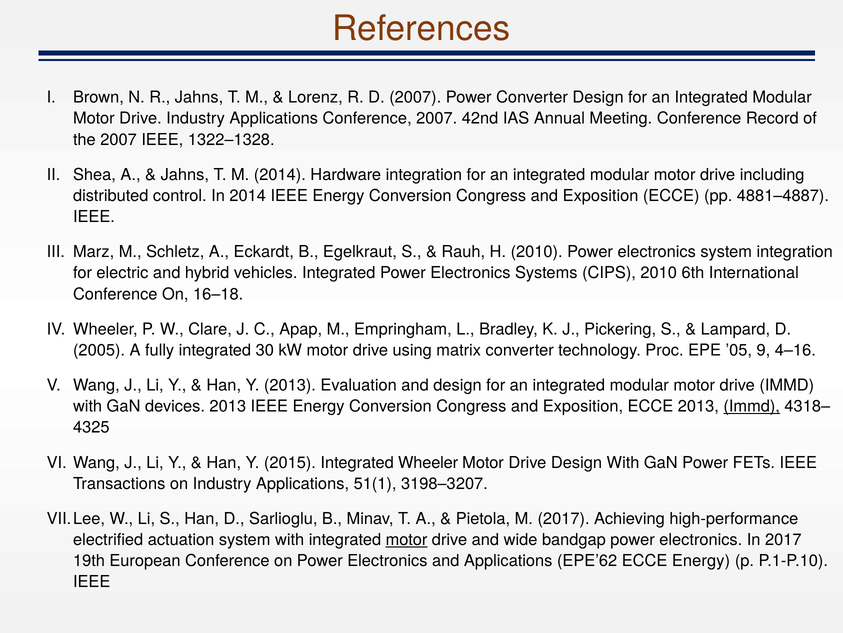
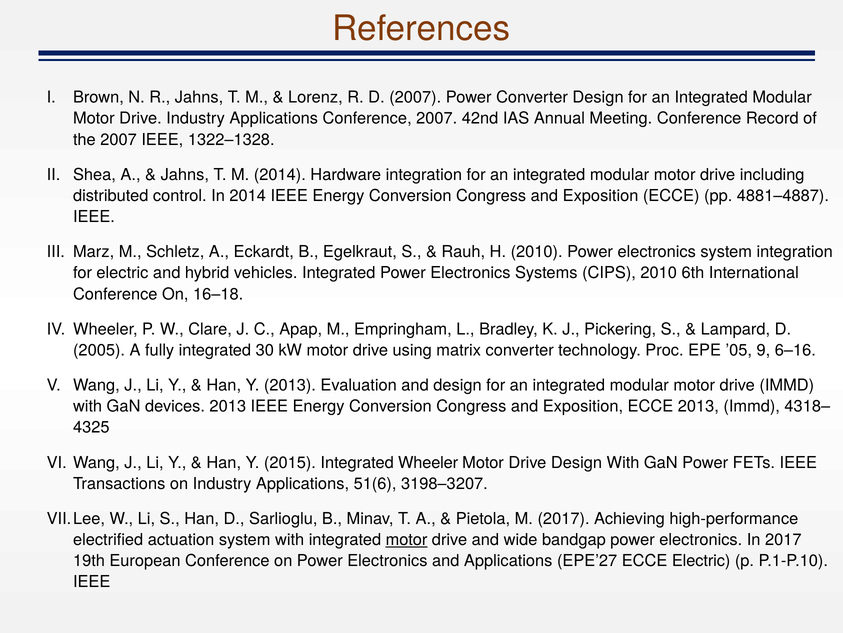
4–16: 4–16 -> 6–16
Immd at (752, 406) underline: present -> none
51(1: 51(1 -> 51(6
EPE’62: EPE’62 -> EPE’27
ECCE Energy: Energy -> Electric
